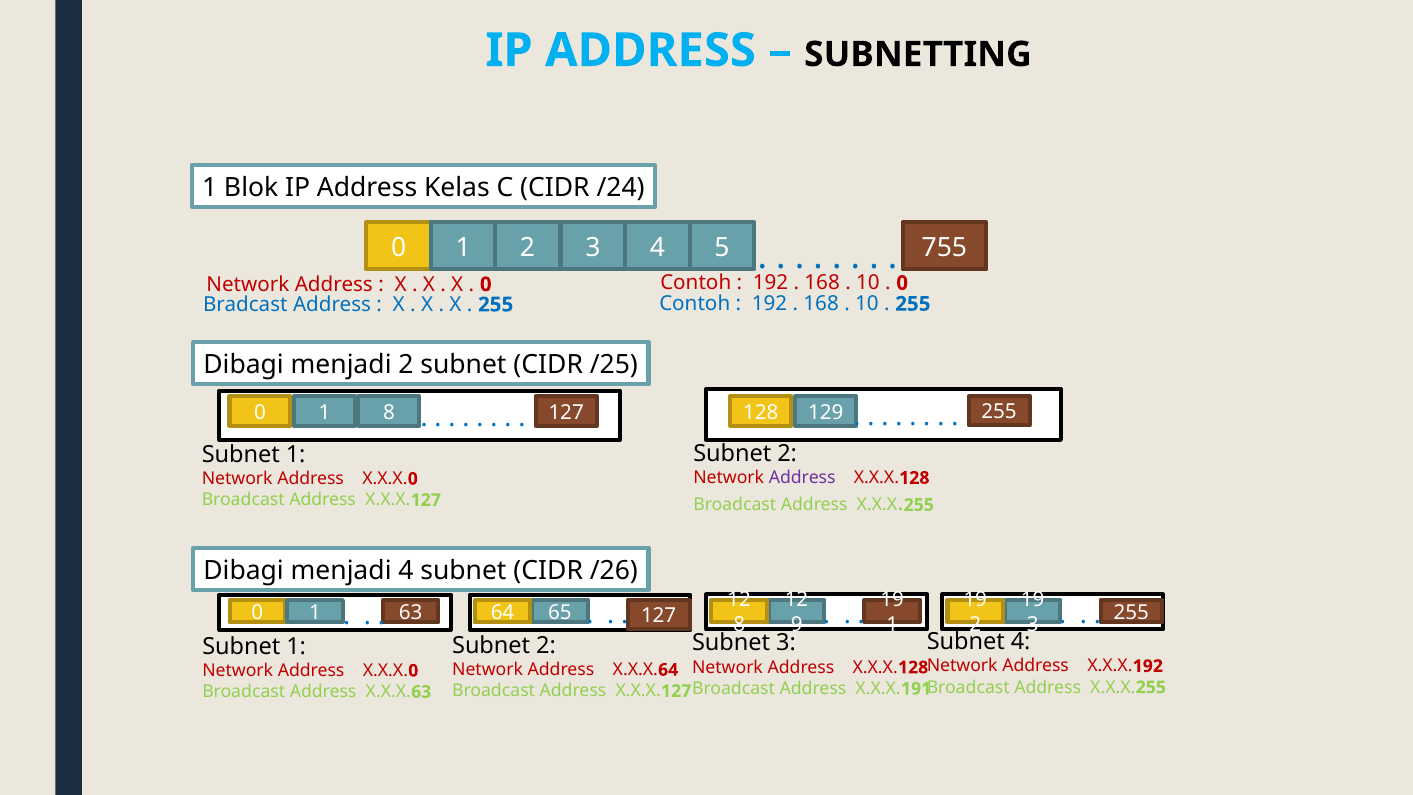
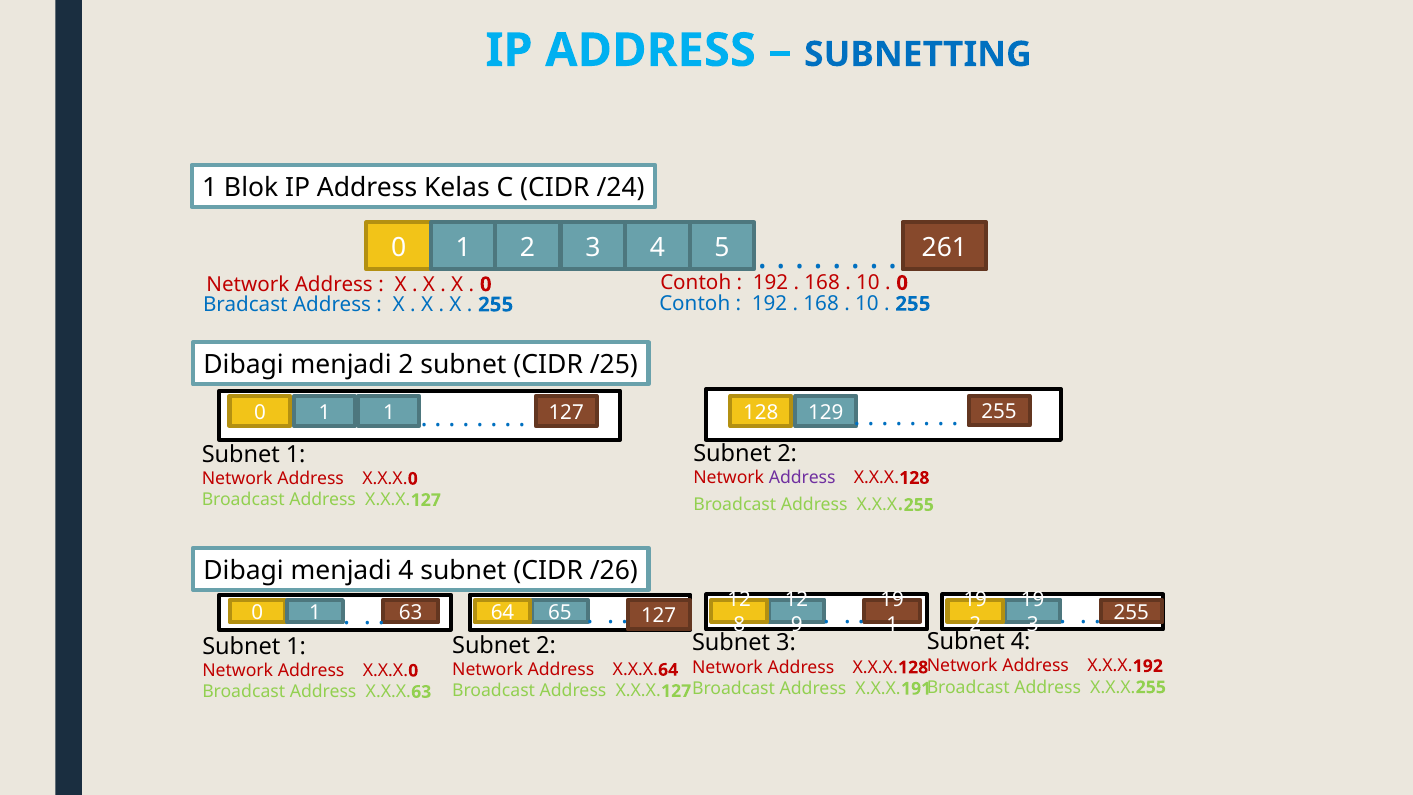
SUBNETTING colour: black -> blue
755: 755 -> 261
1 8: 8 -> 1
